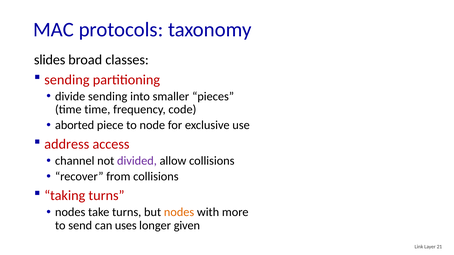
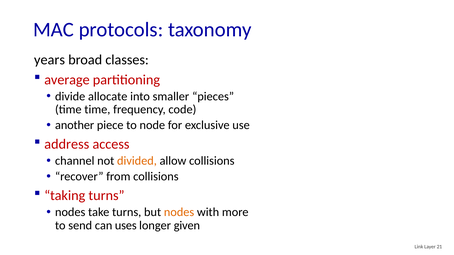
slides: slides -> years
sending at (67, 80): sending -> average
divide sending: sending -> allocate
aborted: aborted -> another
divided colour: purple -> orange
